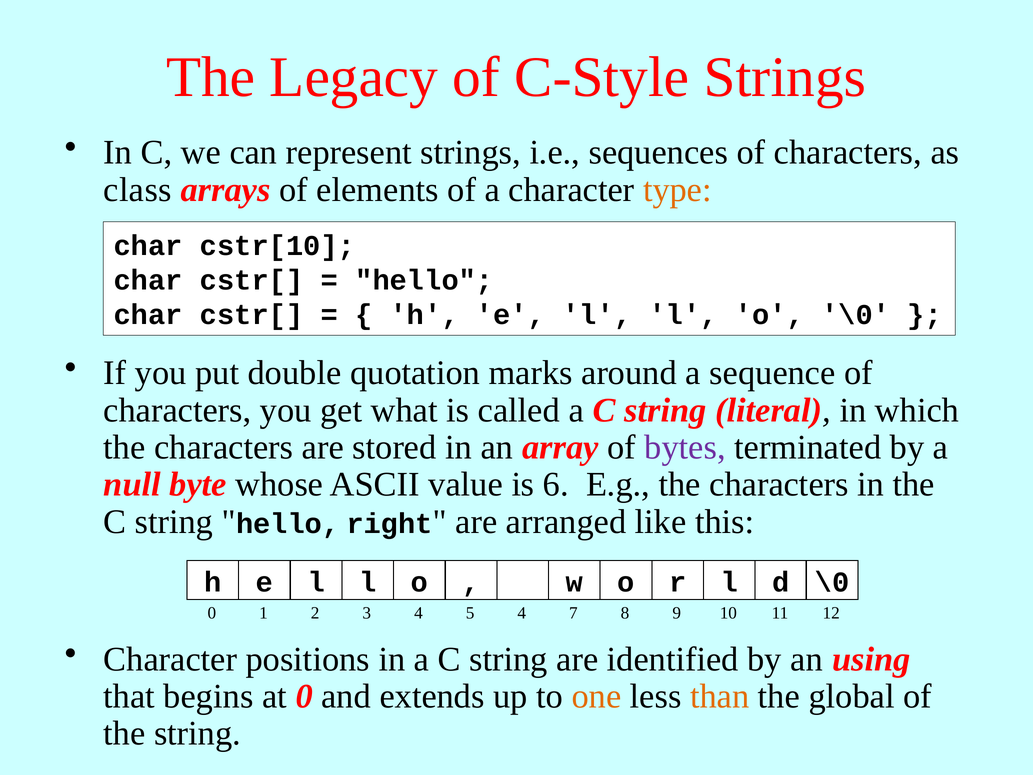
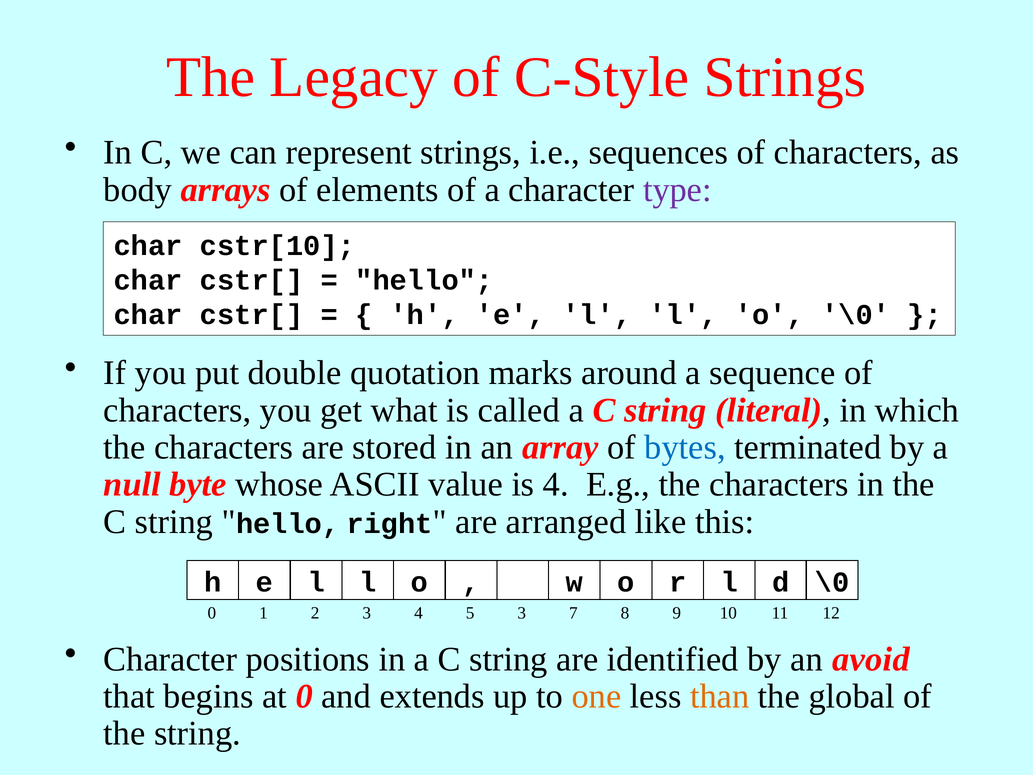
class: class -> body
type colour: orange -> purple
bytes colour: purple -> blue
is 6: 6 -> 4
5 4: 4 -> 3
using: using -> avoid
